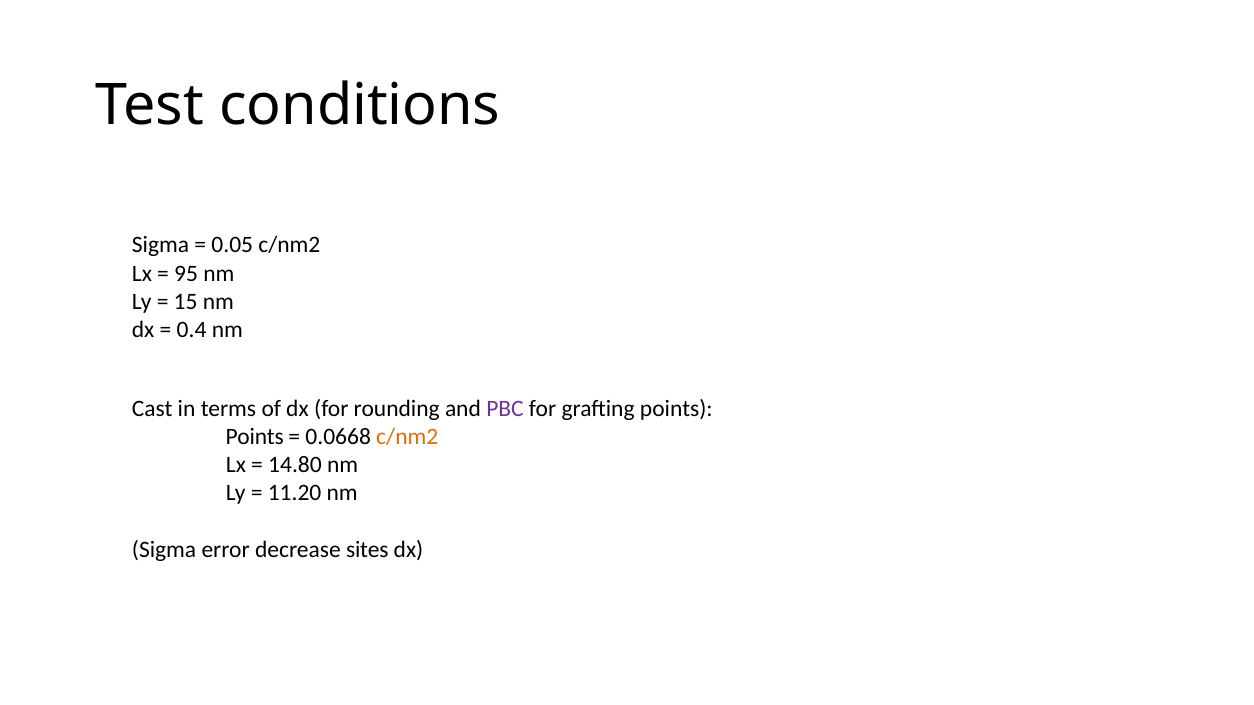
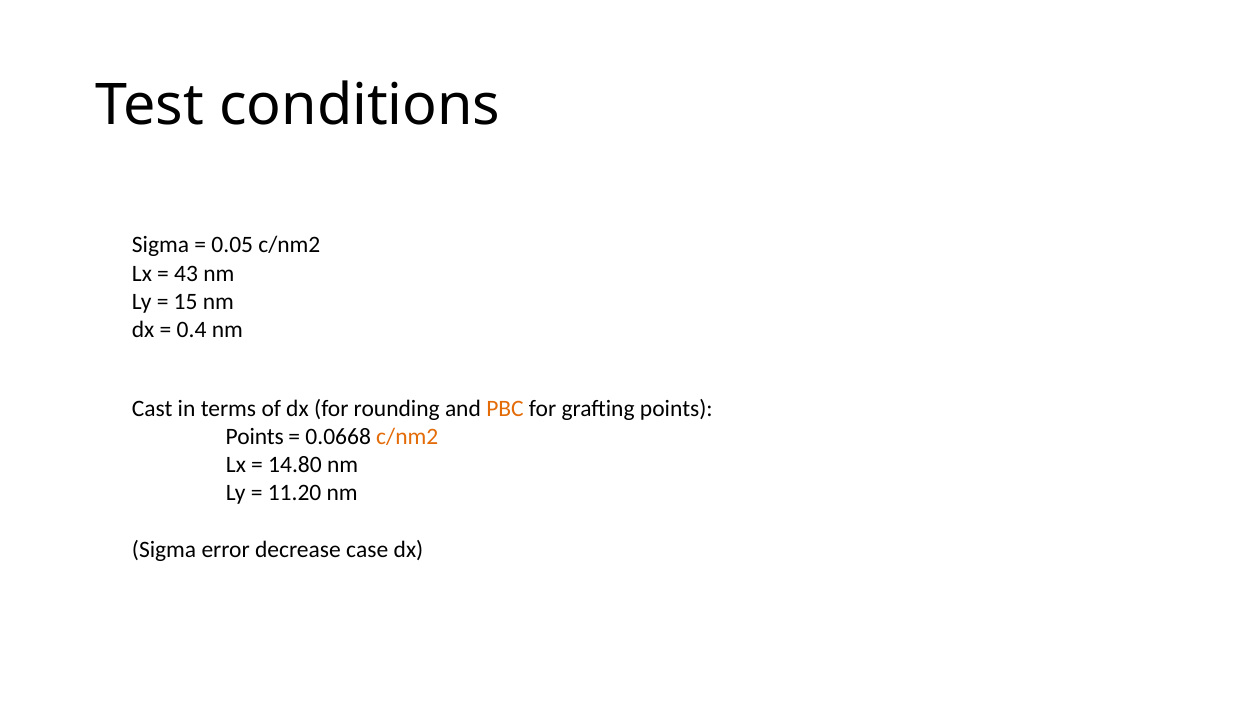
95: 95 -> 43
PBC colour: purple -> orange
sites: sites -> case
